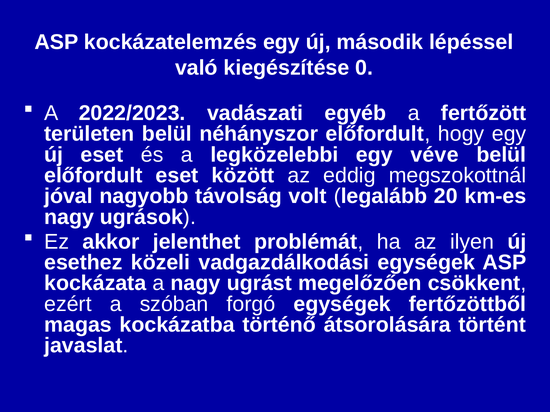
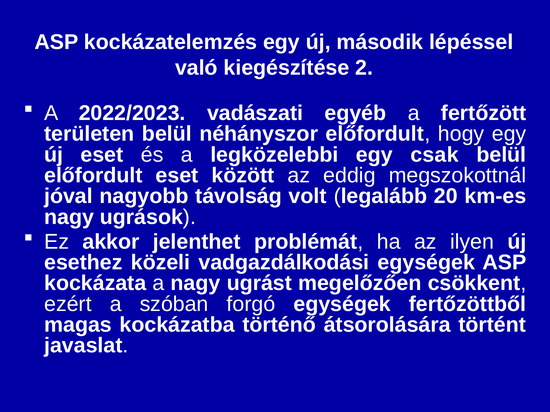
0: 0 -> 2
véve: véve -> csak
